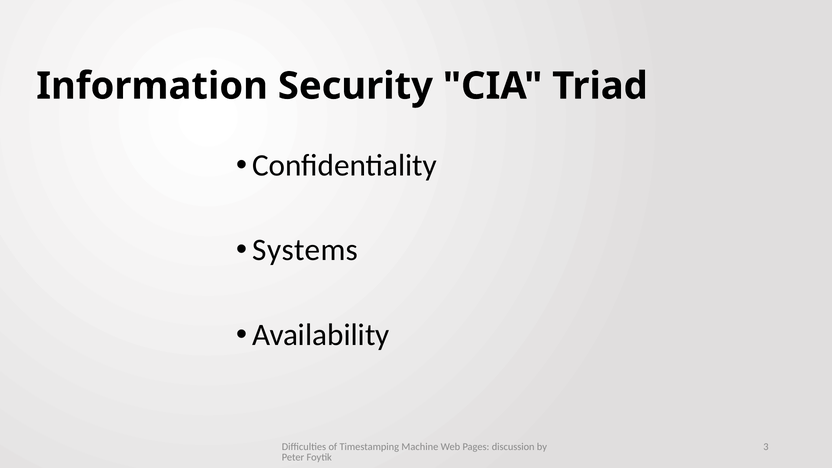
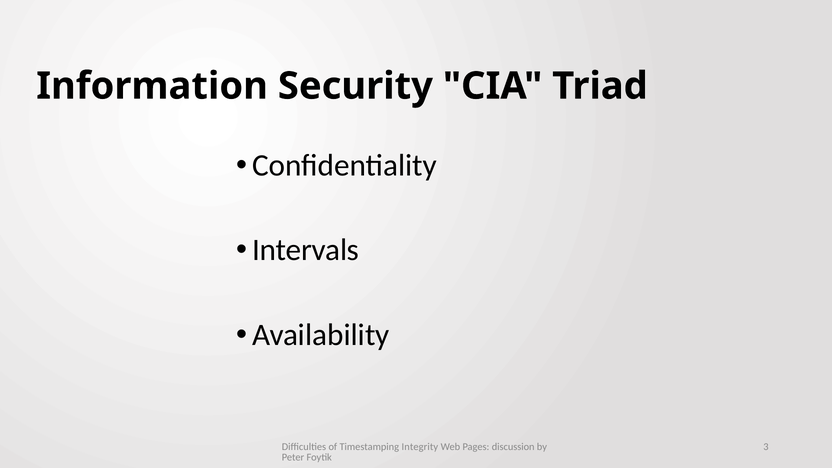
Systems: Systems -> Intervals
Machine: Machine -> Integrity
